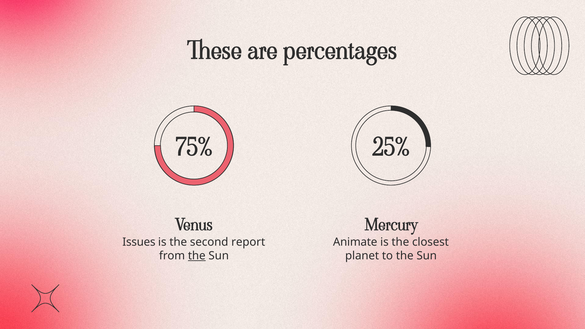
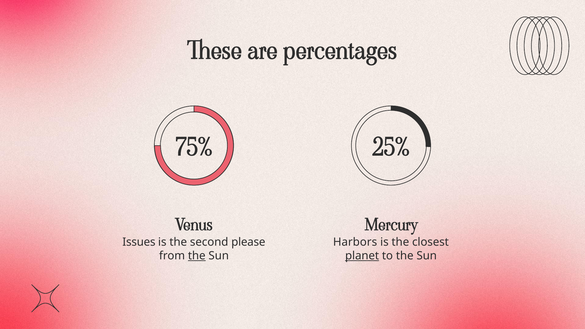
report: report -> please
Animate: Animate -> Harbors
planet underline: none -> present
